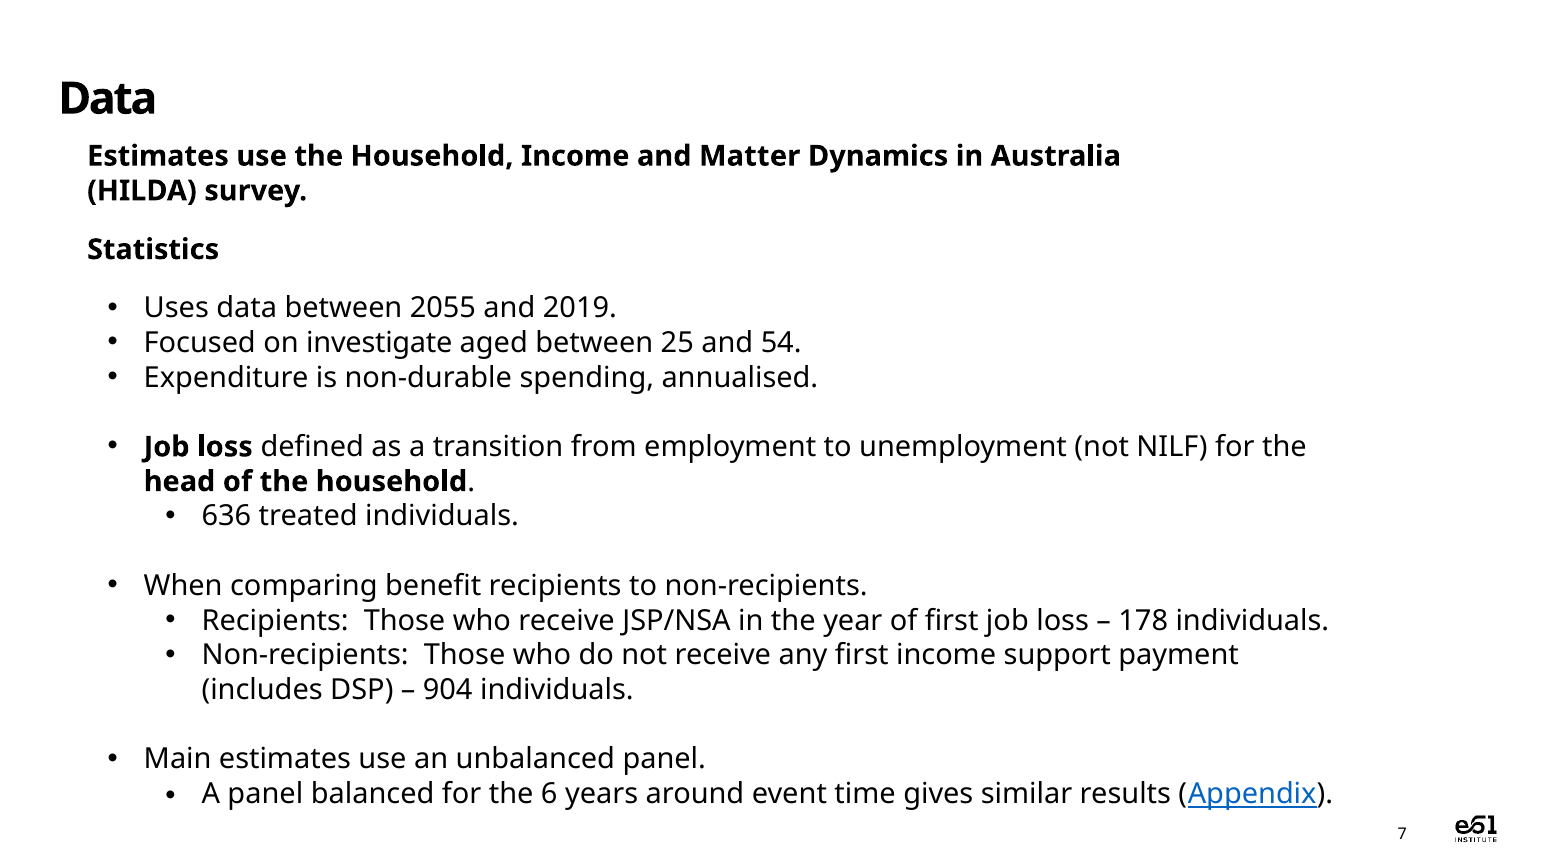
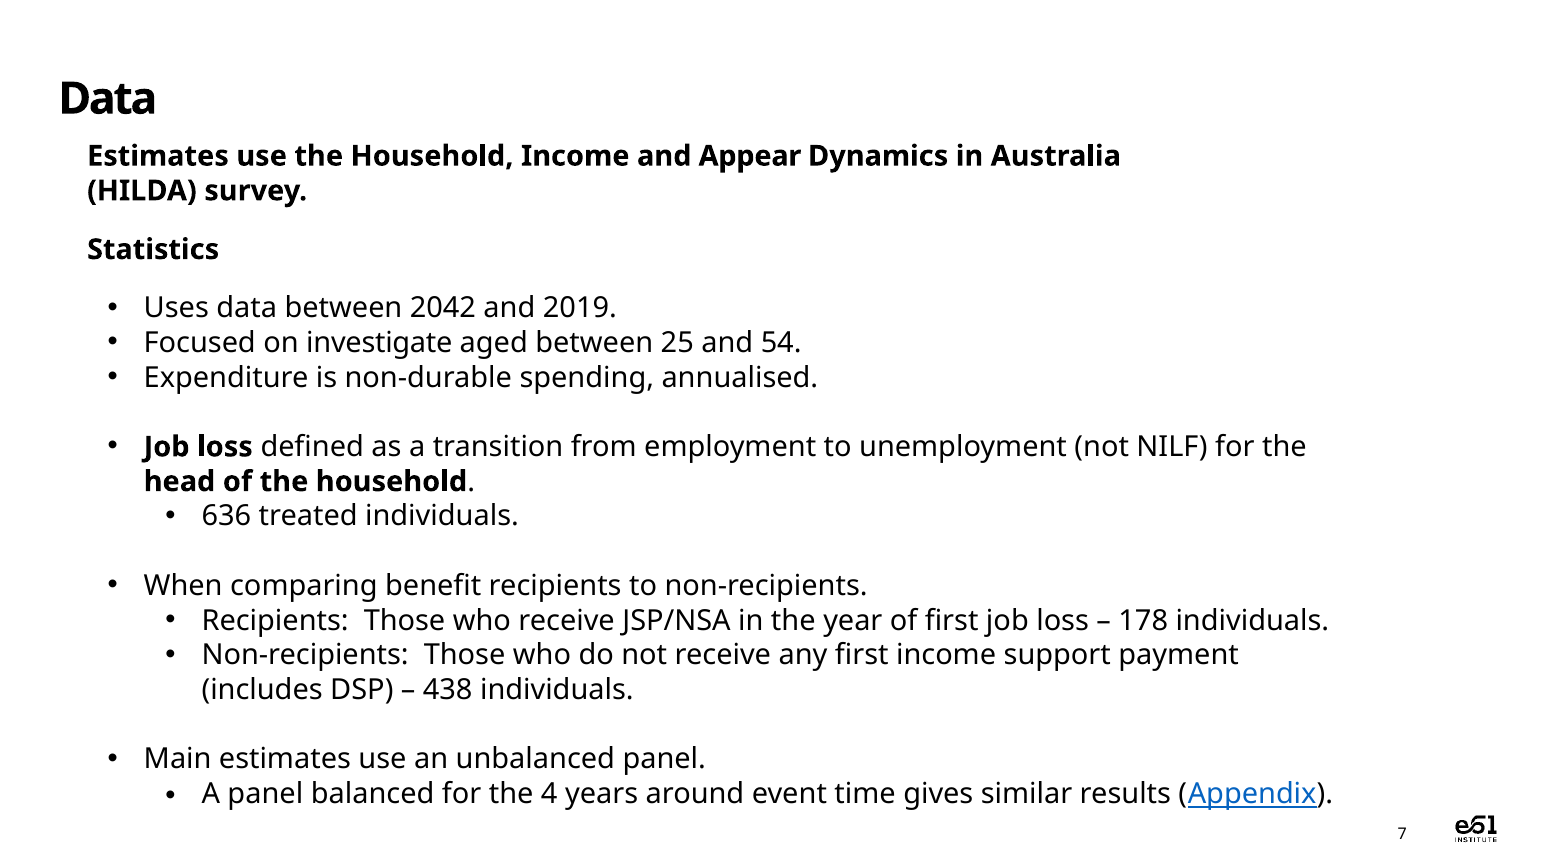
Matter: Matter -> Appear
2055: 2055 -> 2042
904: 904 -> 438
6: 6 -> 4
